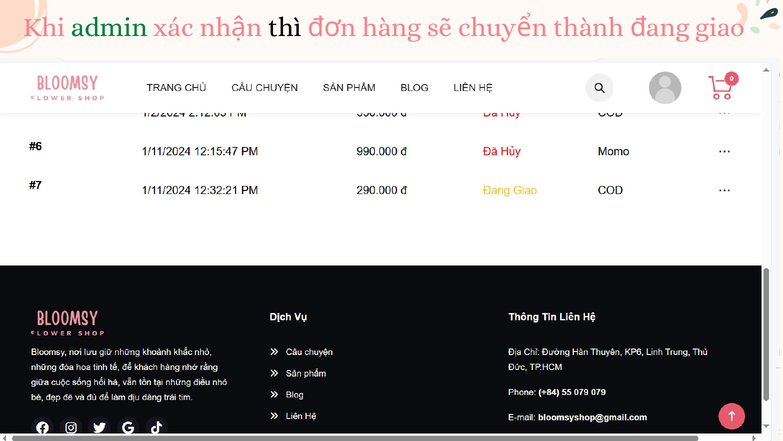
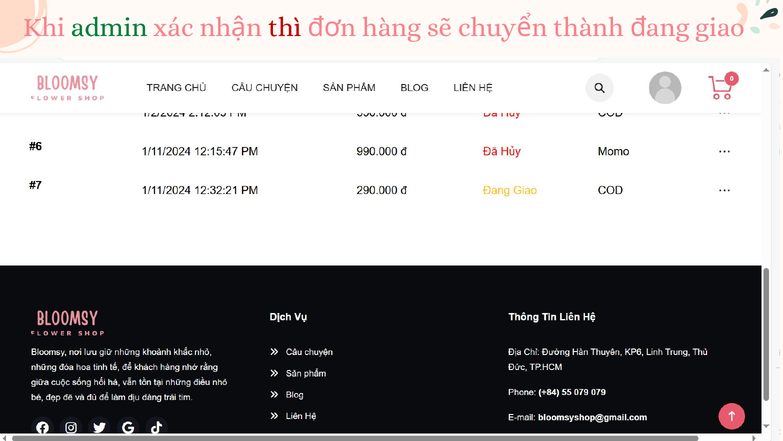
thì colour: black -> red
